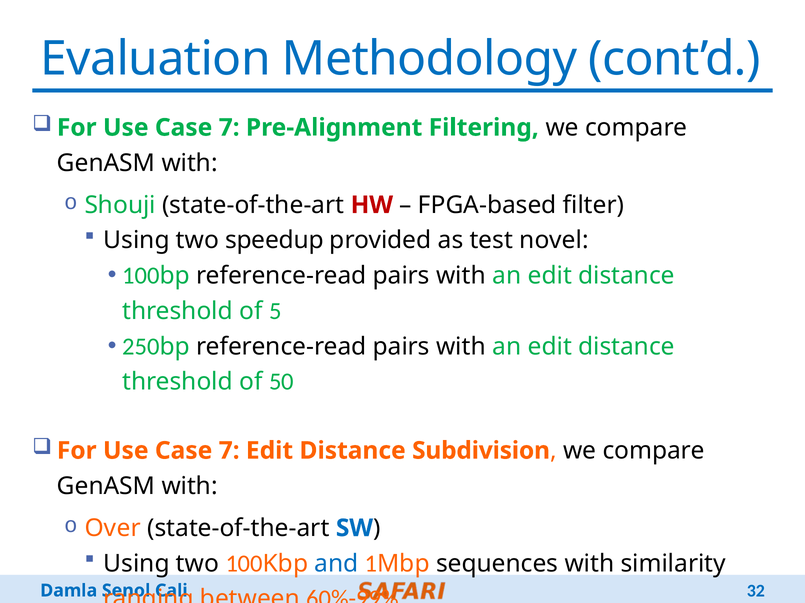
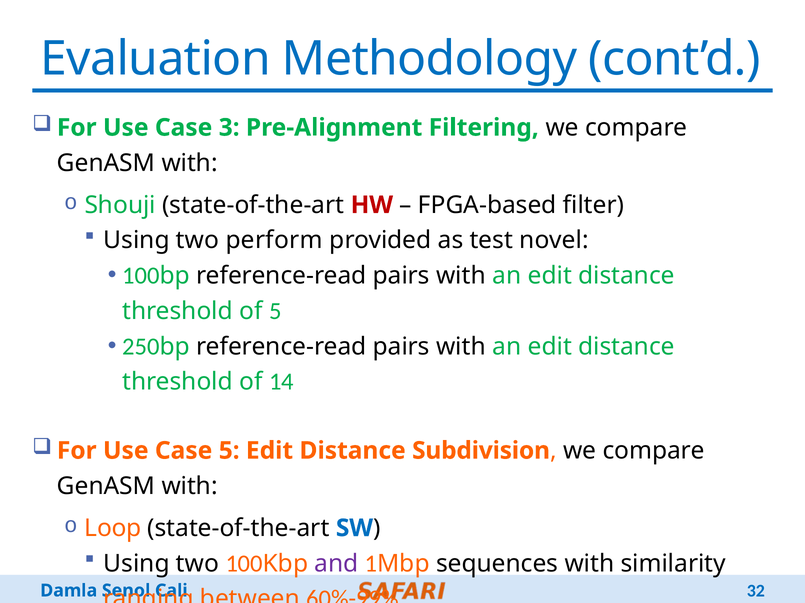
7 at (229, 128): 7 -> 3
speedup: speedup -> perform
50: 50 -> 14
7 at (229, 451): 7 -> 5
Over: Over -> Loop
and colour: blue -> purple
